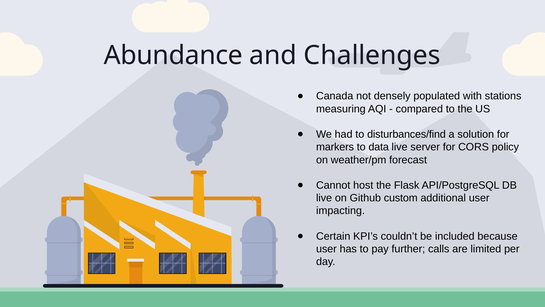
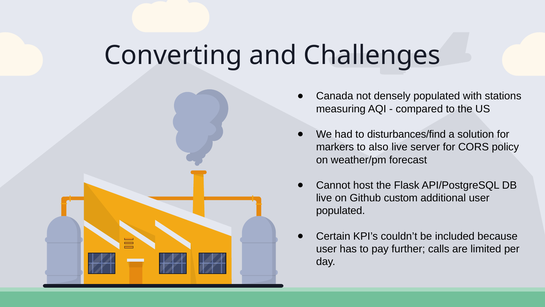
Abundance: Abundance -> Converting
data: data -> also
impacting at (341, 211): impacting -> populated
